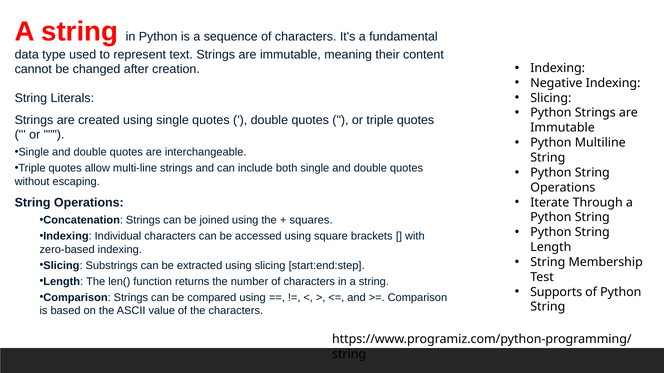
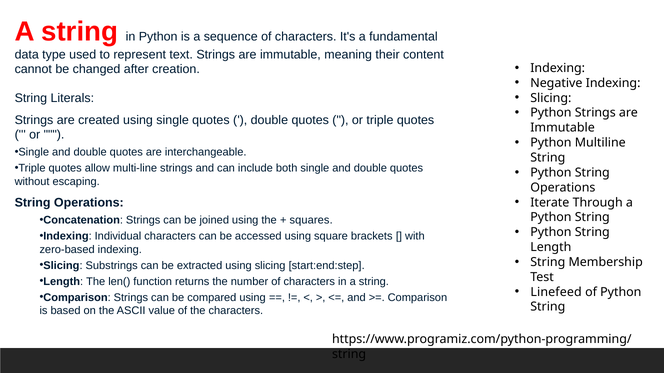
Supports: Supports -> Linefeed
